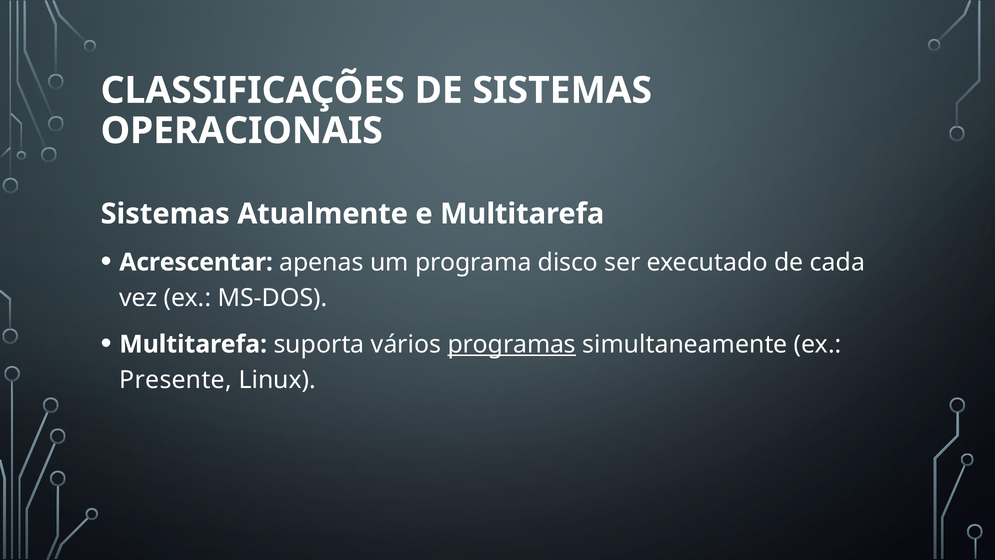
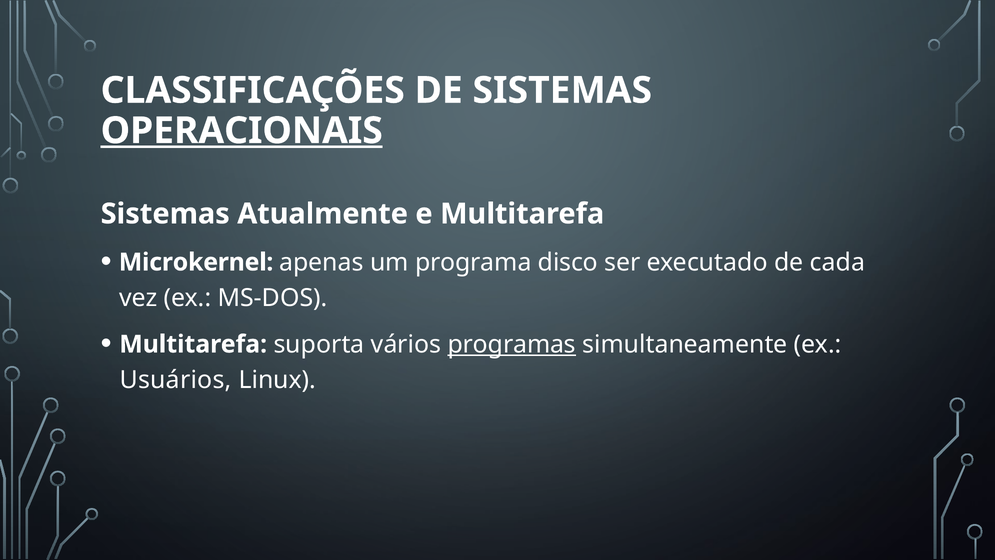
OPERACIONAIS underline: none -> present
Acrescentar: Acrescentar -> Microkernel
Presente: Presente -> Usuários
